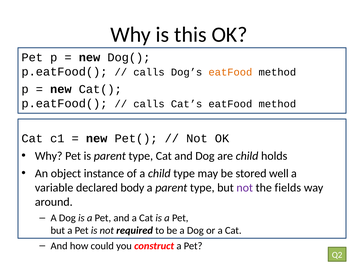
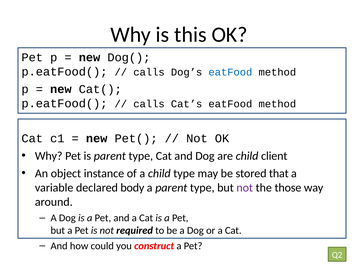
eatFood at (230, 72) colour: orange -> blue
holds: holds -> client
well: well -> that
fields: fields -> those
